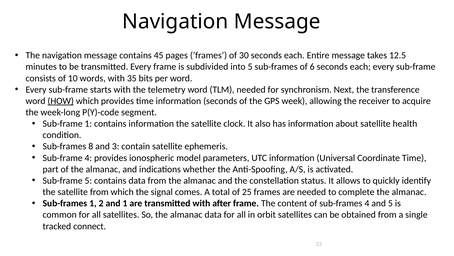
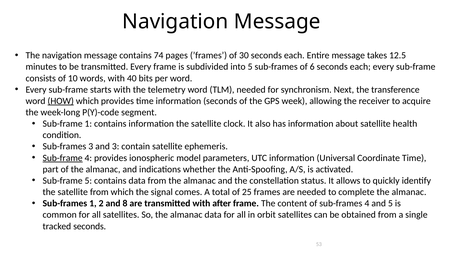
45: 45 -> 74
35: 35 -> 40
Sub-frames 8: 8 -> 3
Sub-frame at (63, 158) underline: none -> present
and 1: 1 -> 8
tracked connect: connect -> seconds
